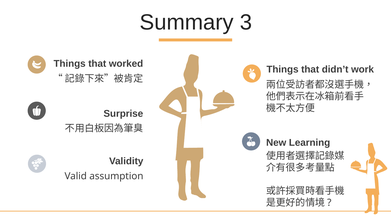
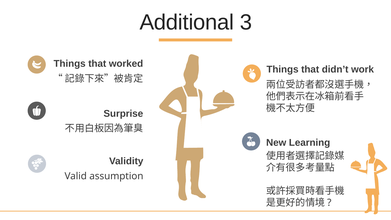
Summary: Summary -> Additional
